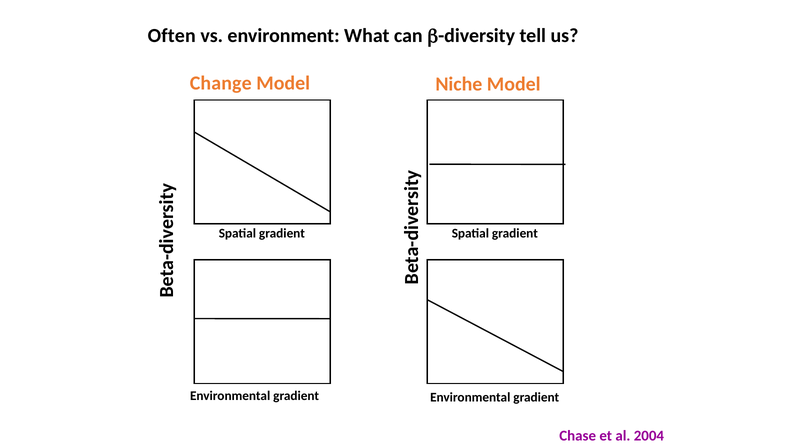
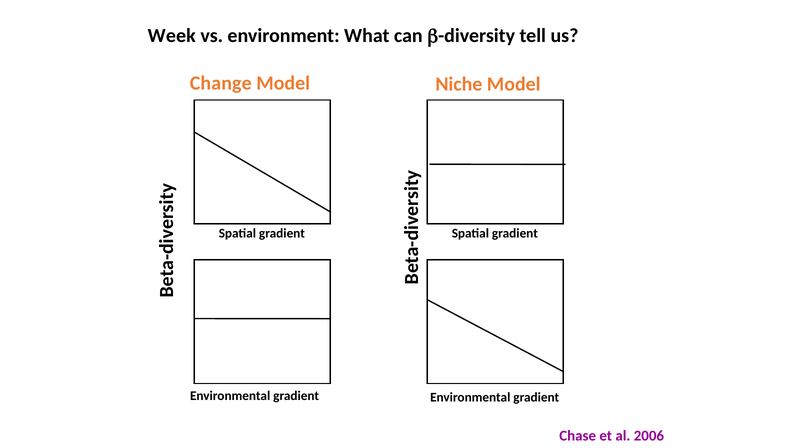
Often: Often -> Week
2004: 2004 -> 2006
